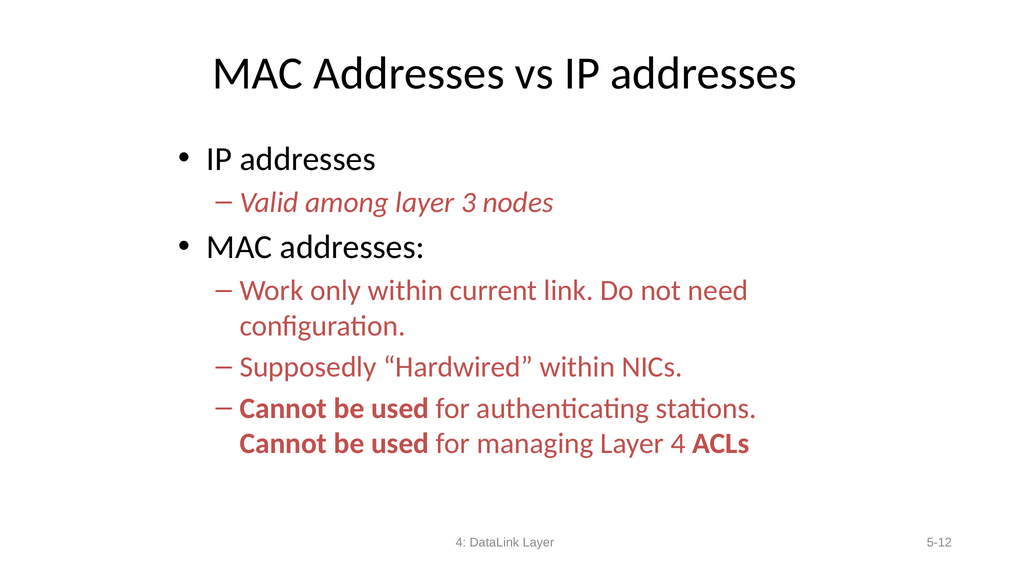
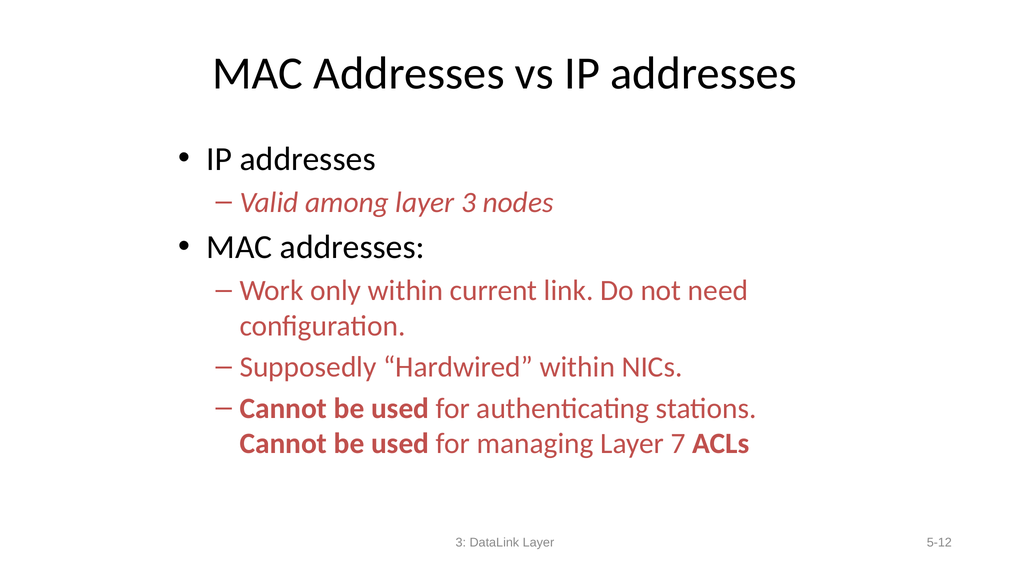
Layer 4: 4 -> 7
4 at (461, 543): 4 -> 3
